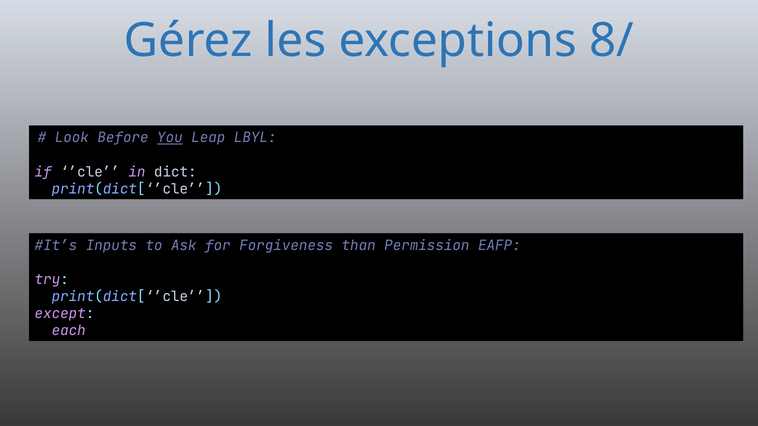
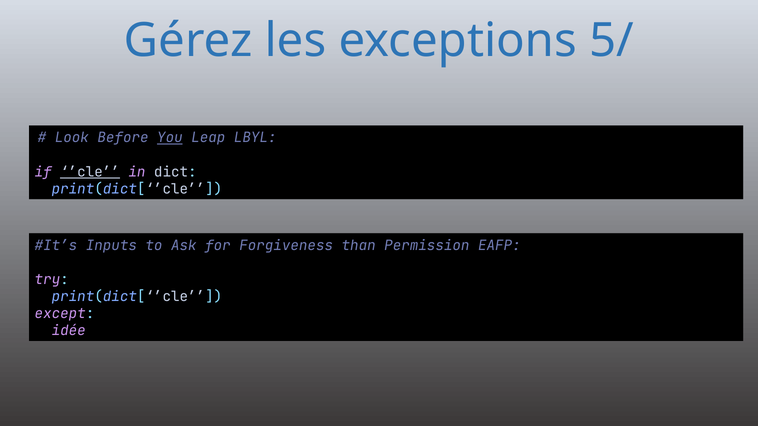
8/: 8/ -> 5/
’cle underline: none -> present
each: each -> idée
